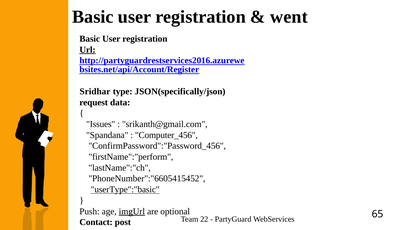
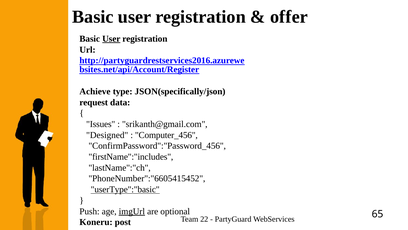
went: went -> offer
User at (111, 39) underline: none -> present
Url underline: present -> none
Sridhar: Sridhar -> Achieve
Spandana: Spandana -> Designed
firstName":"perform: firstName":"perform -> firstName":"includes
Contact: Contact -> Koneru
